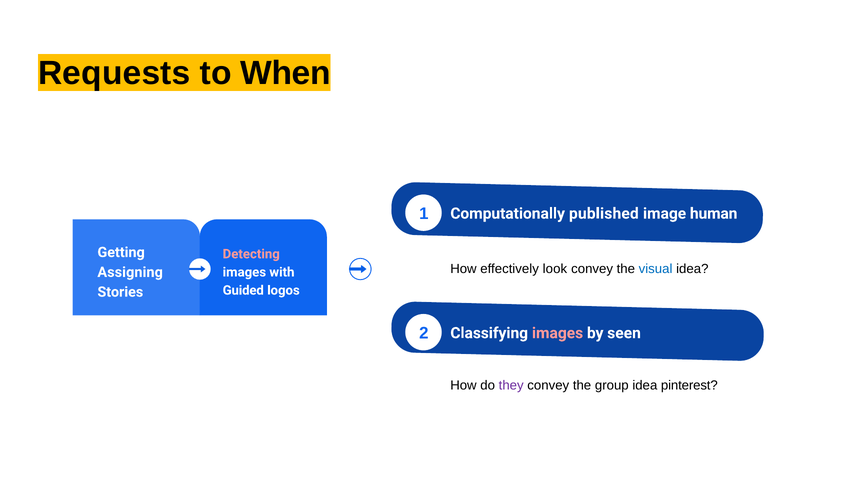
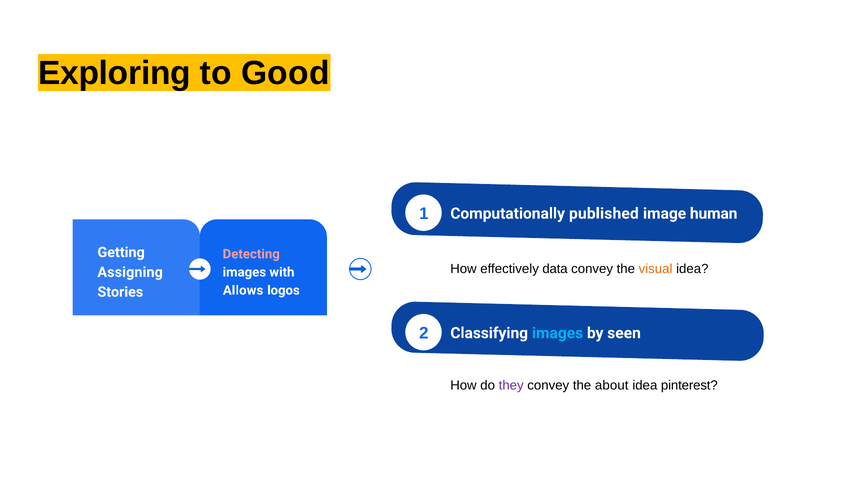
Requests: Requests -> Exploring
When: When -> Good
look: look -> data
visual colour: blue -> orange
Guided: Guided -> Allows
images at (558, 333) colour: pink -> light blue
group: group -> about
